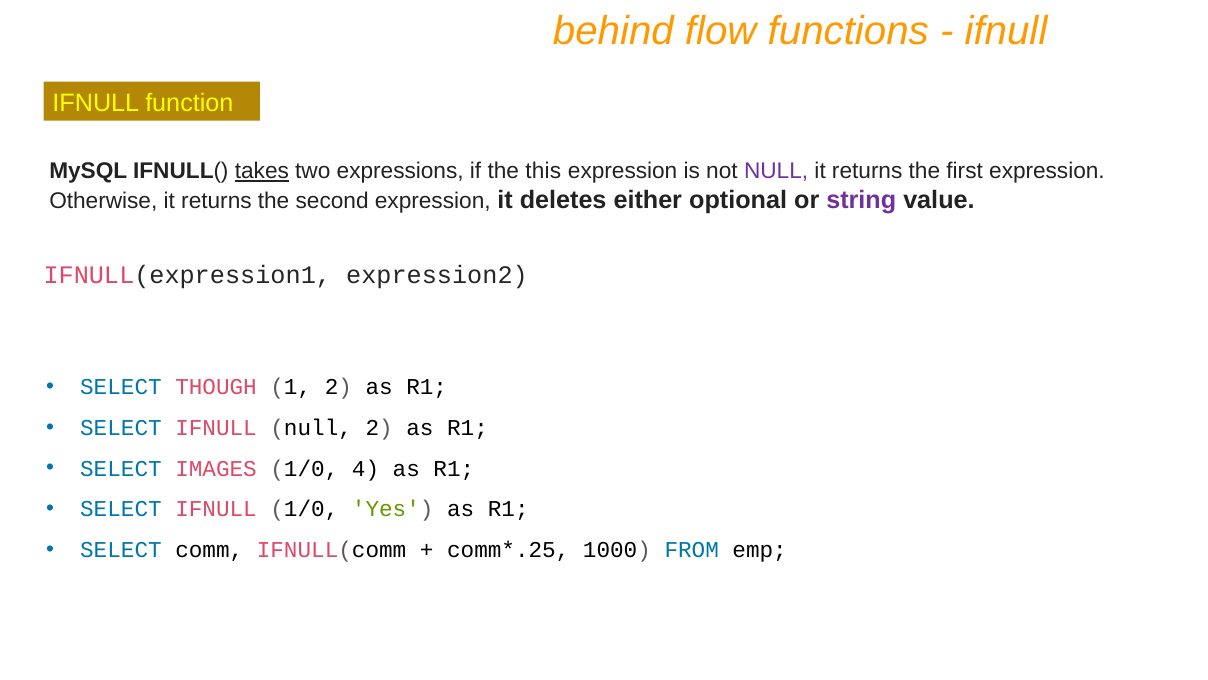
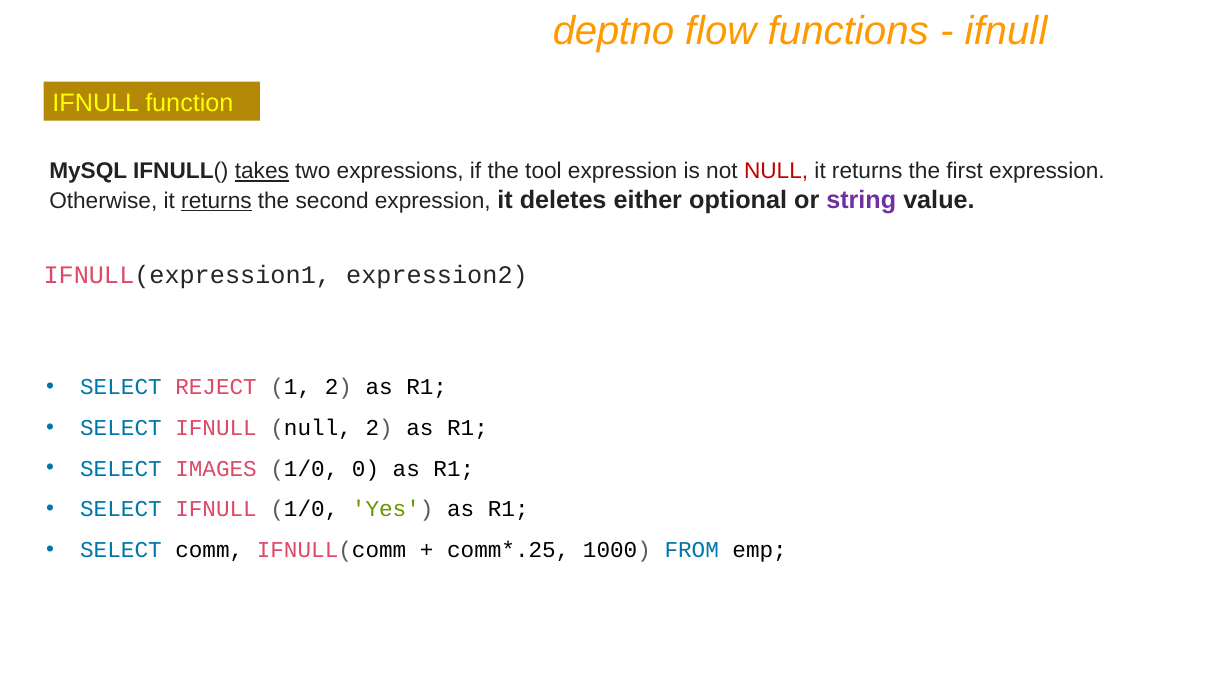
behind: behind -> deptno
this: this -> tool
NULL at (776, 171) colour: purple -> red
returns at (216, 201) underline: none -> present
THOUGH: THOUGH -> REJECT
4: 4 -> 0
